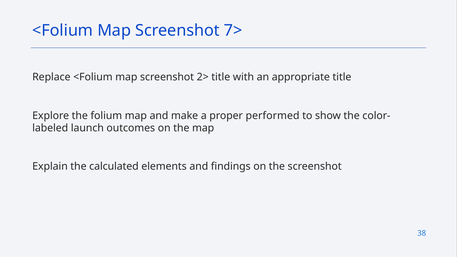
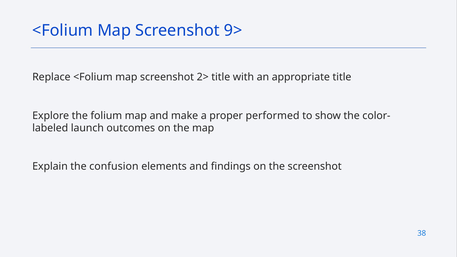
7>: 7> -> 9>
calculated: calculated -> confusion
